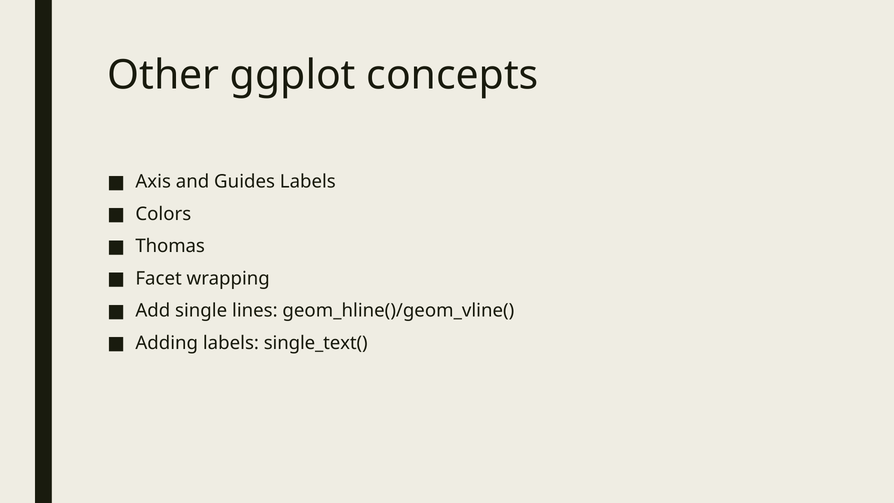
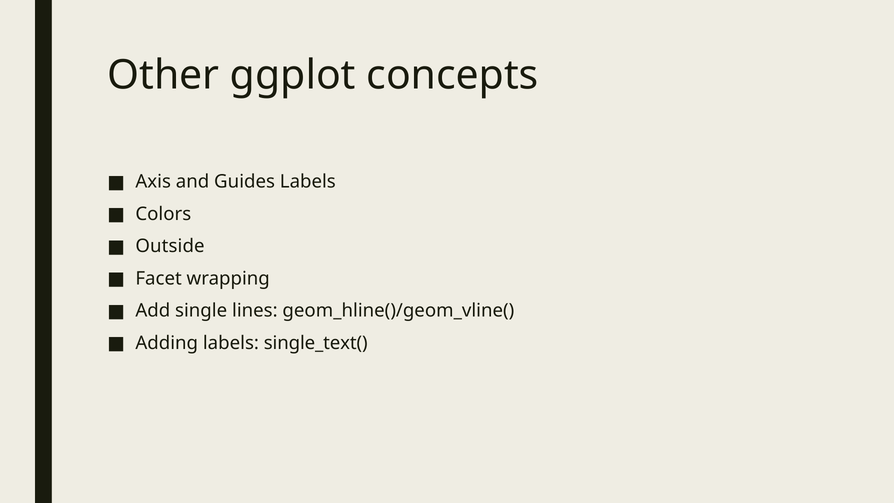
Thomas: Thomas -> Outside
